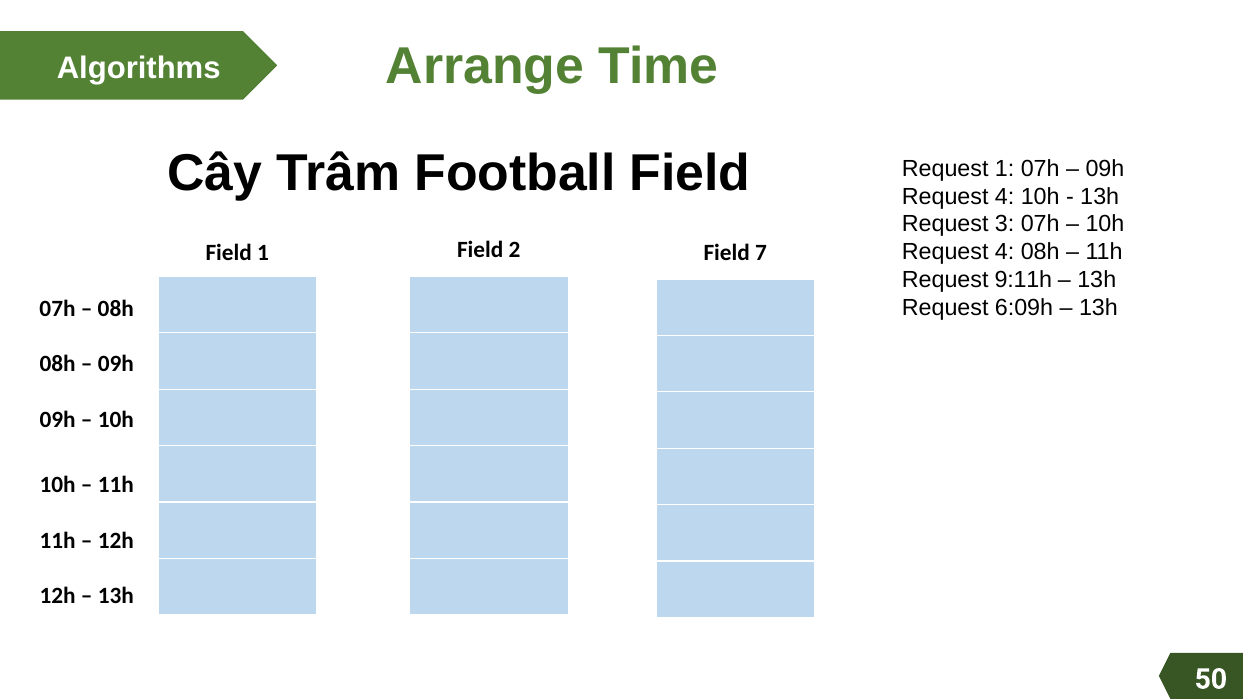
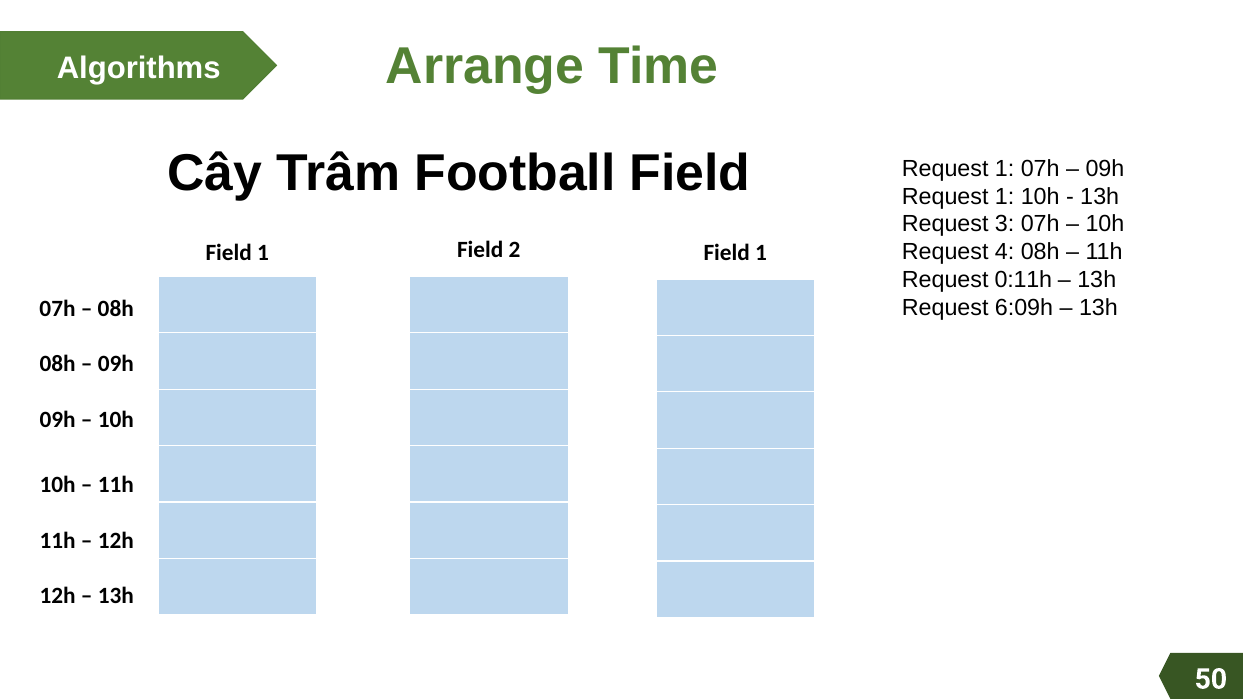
4 at (1005, 196): 4 -> 1
2 Field 7: 7 -> 1
9:11h: 9:11h -> 0:11h
